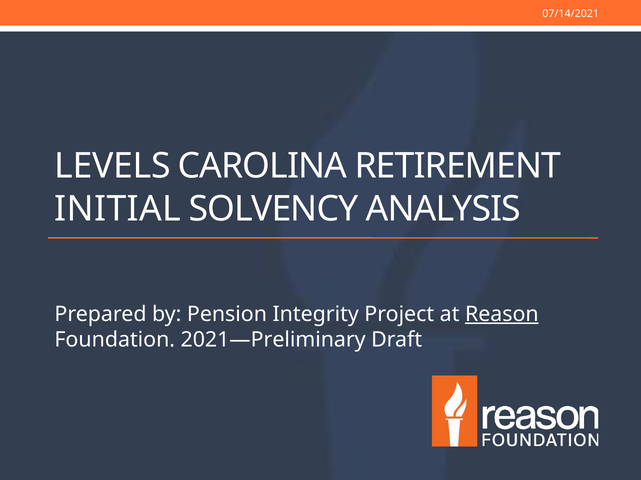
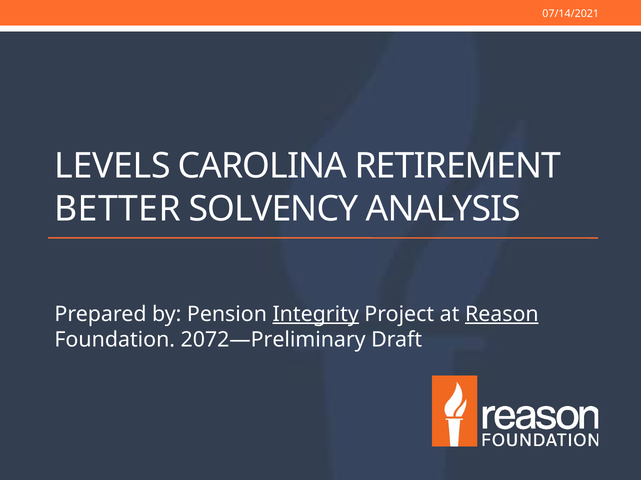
INITIAL: INITIAL -> BETTER
Integrity underline: none -> present
2021—Preliminary: 2021—Preliminary -> 2072—Preliminary
